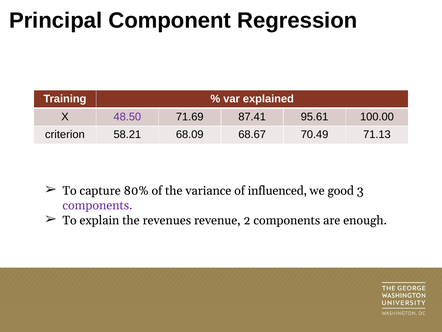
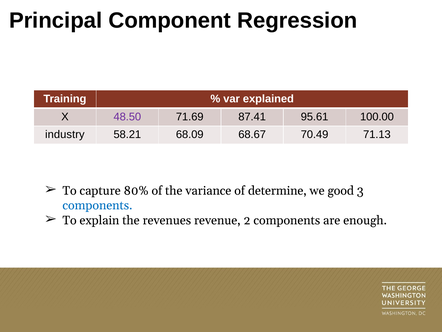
criterion: criterion -> industry
influenced: influenced -> determine
components at (97, 205) colour: purple -> blue
